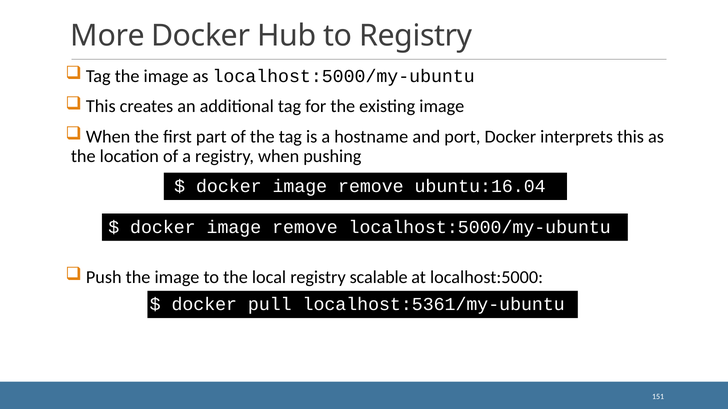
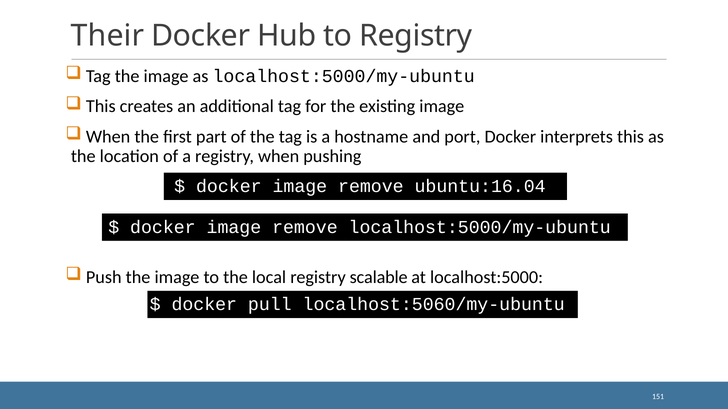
More: More -> Their
localhost:5361/my-ubuntu: localhost:5361/my-ubuntu -> localhost:5060/my-ubuntu
